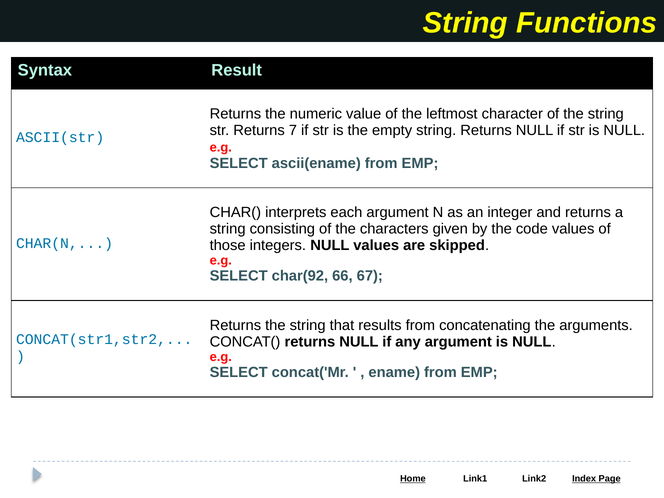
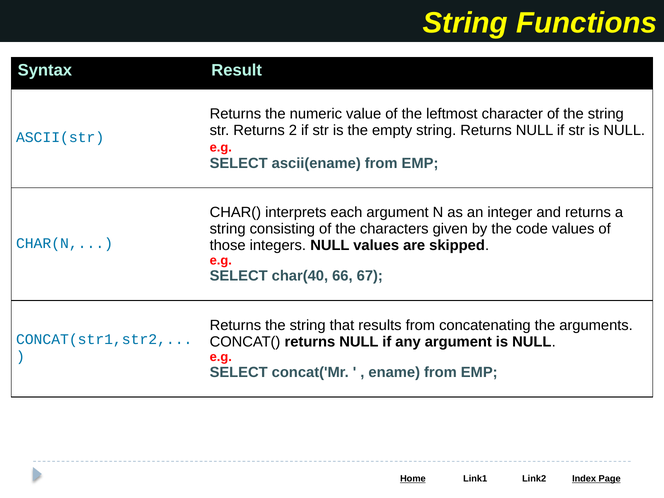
7: 7 -> 2
char(92: char(92 -> char(40
